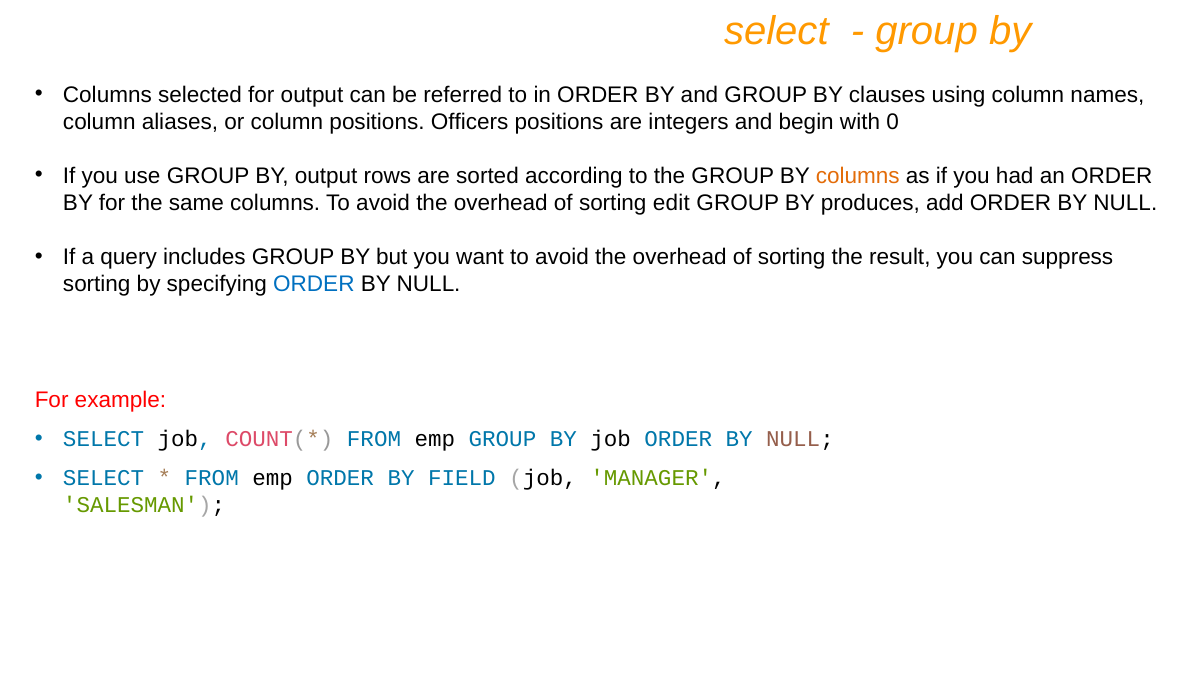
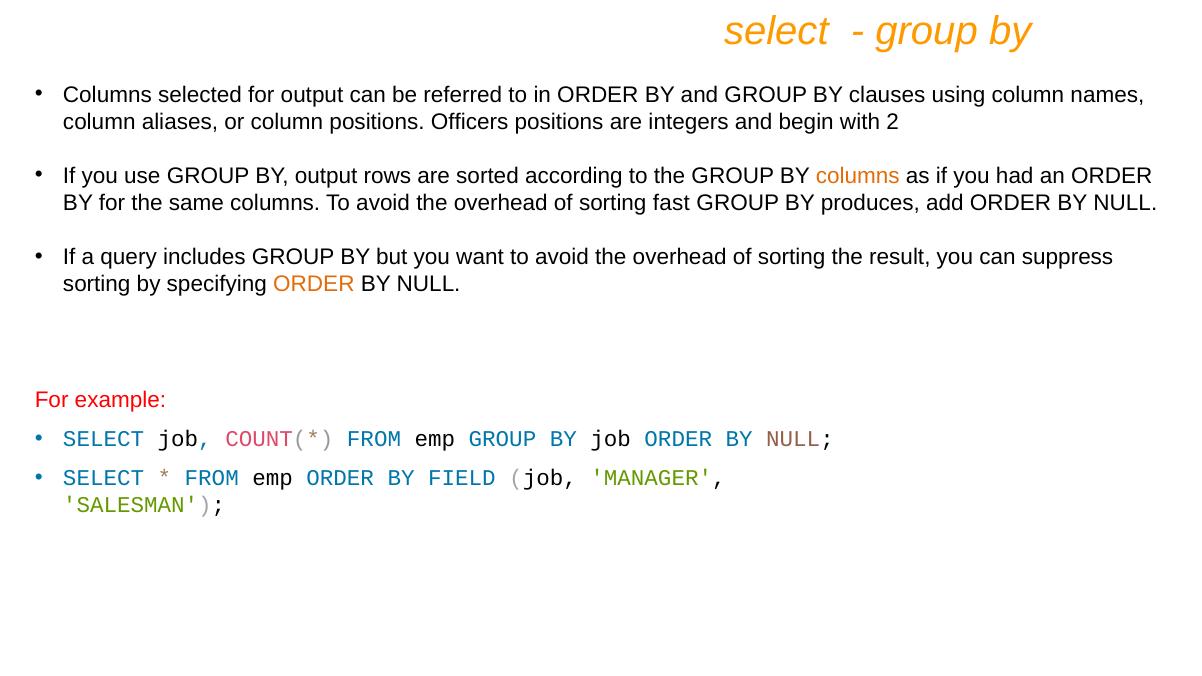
0: 0 -> 2
edit: edit -> fast
ORDER at (314, 284) colour: blue -> orange
